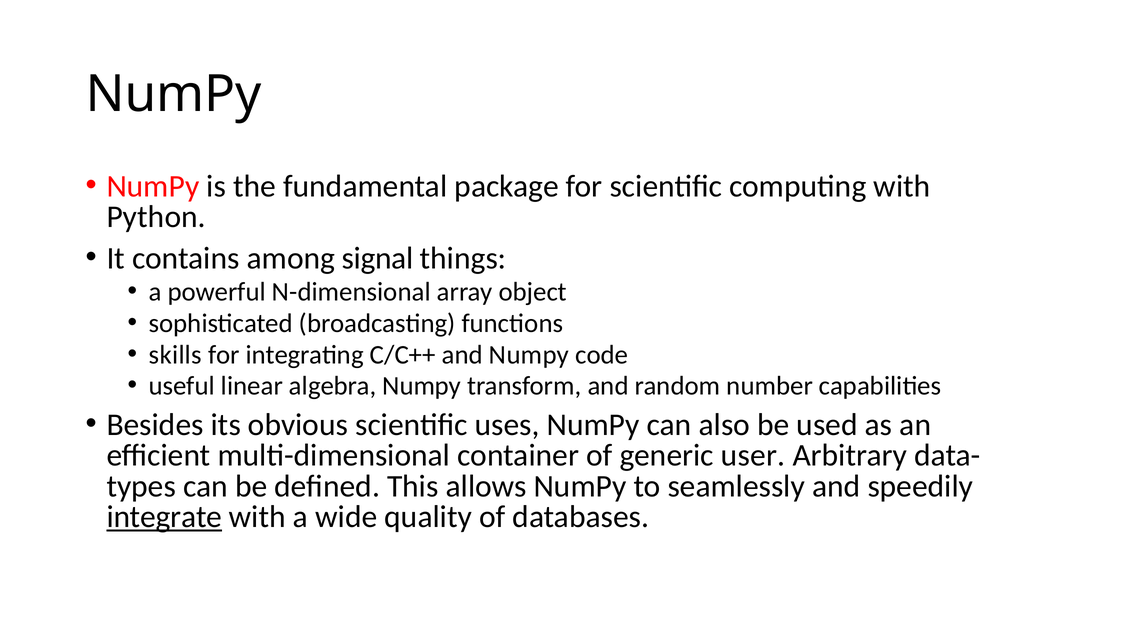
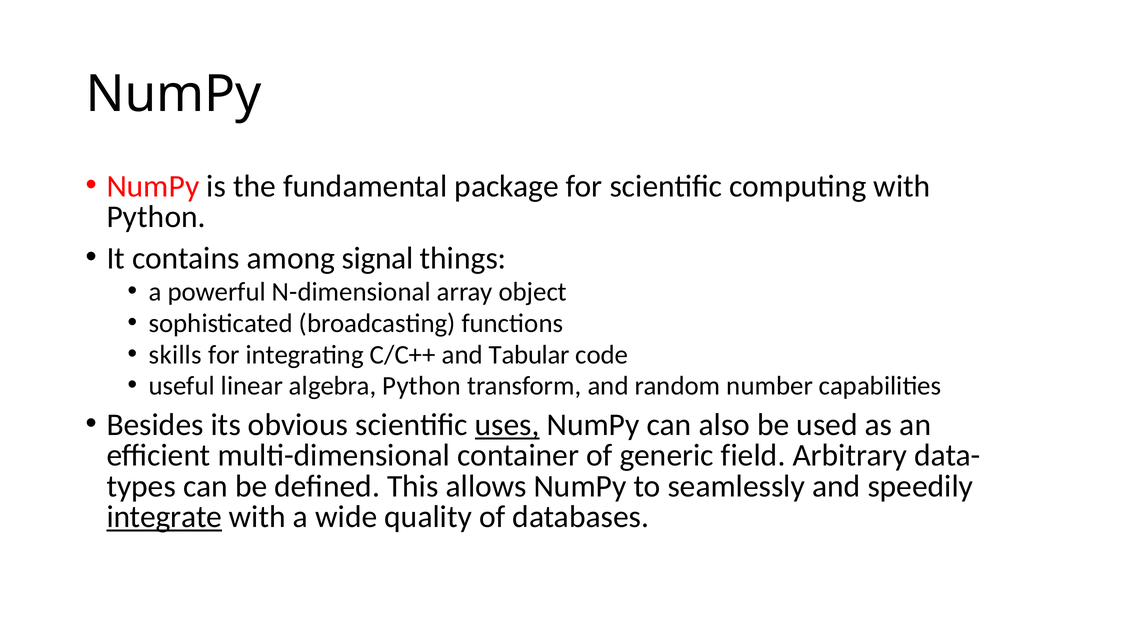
and Numpy: Numpy -> Tabular
algebra Numpy: Numpy -> Python
uses underline: none -> present
user: user -> field
